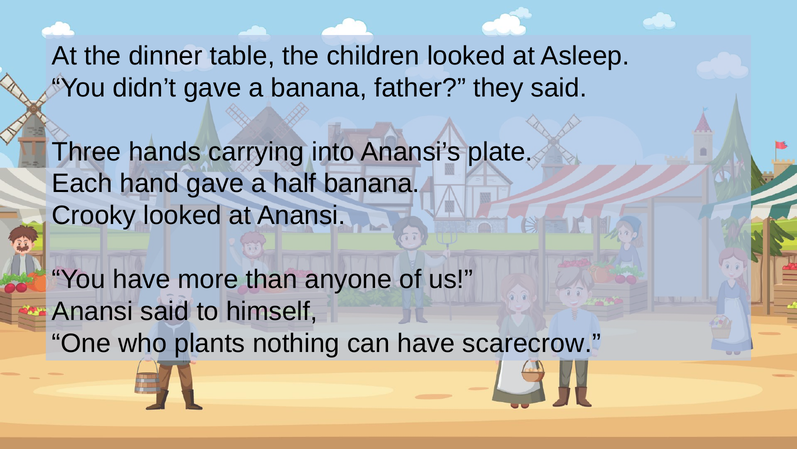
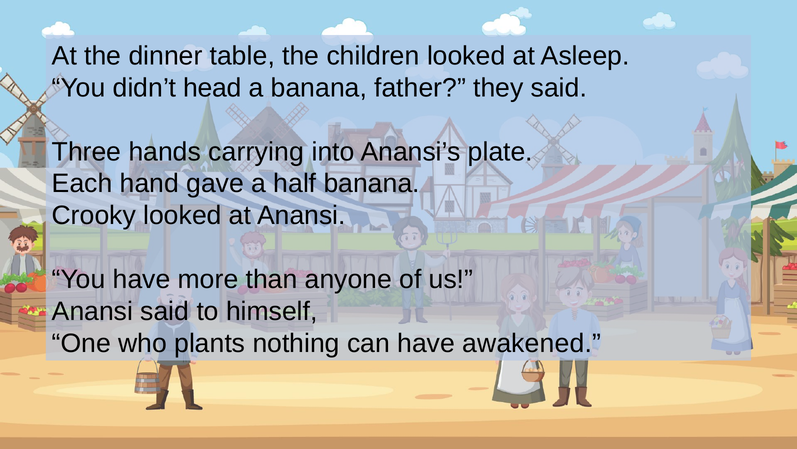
didn’t gave: gave -> head
scarecrow: scarecrow -> awakened
